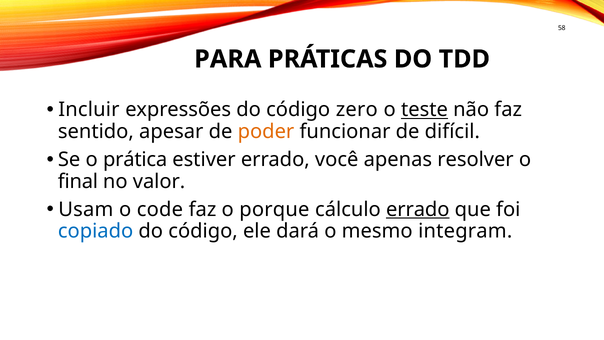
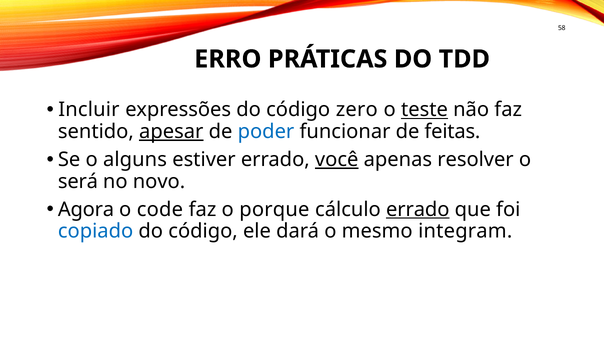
PARA: PARA -> ERRO
apesar underline: none -> present
poder colour: orange -> blue
difícil: difícil -> feitas
prática: prática -> alguns
você underline: none -> present
final: final -> será
valor: valor -> novo
Usam: Usam -> Agora
